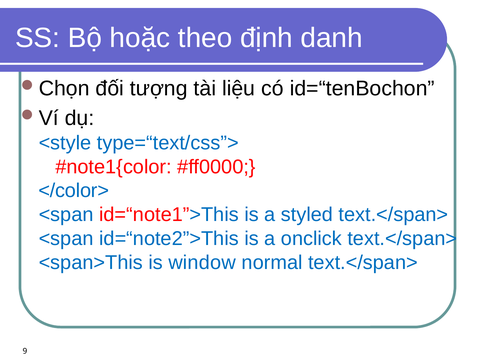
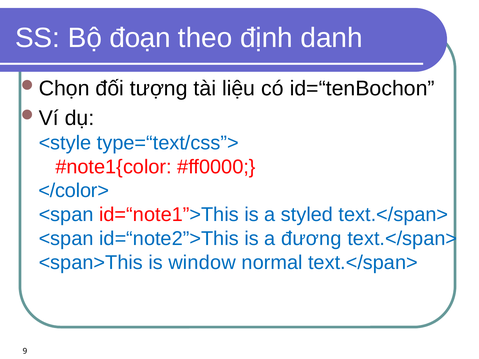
hoặc: hoặc -> đoạn
onclick: onclick -> đương
